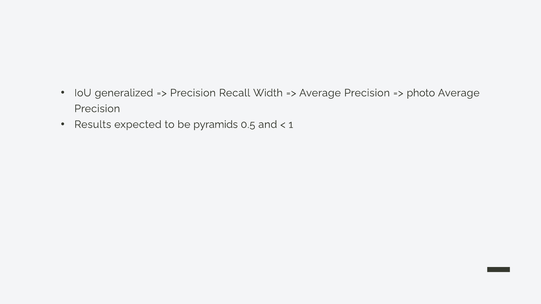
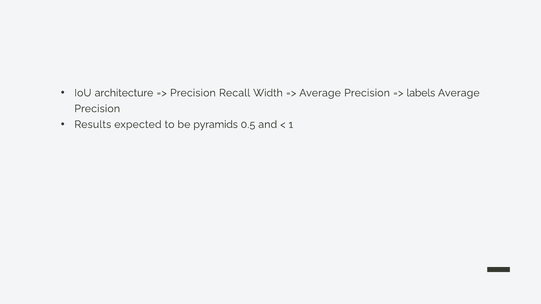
generalized: generalized -> architecture
photo: photo -> labels
